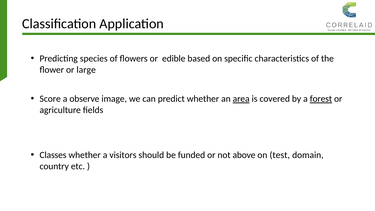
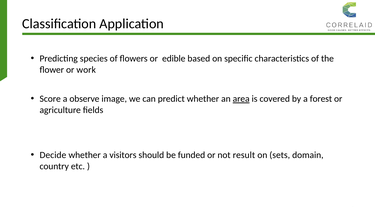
large: large -> work
forest underline: present -> none
Classes: Classes -> Decide
above: above -> result
test: test -> sets
